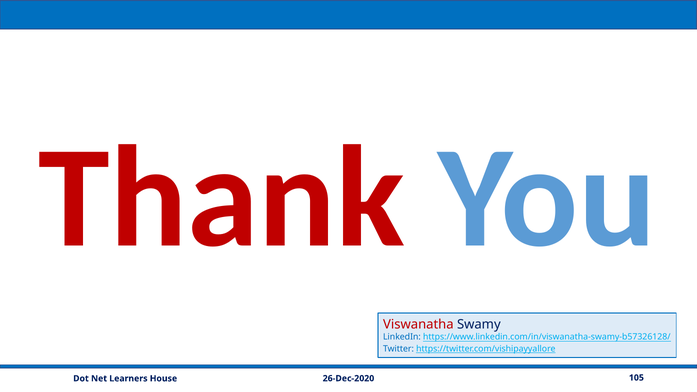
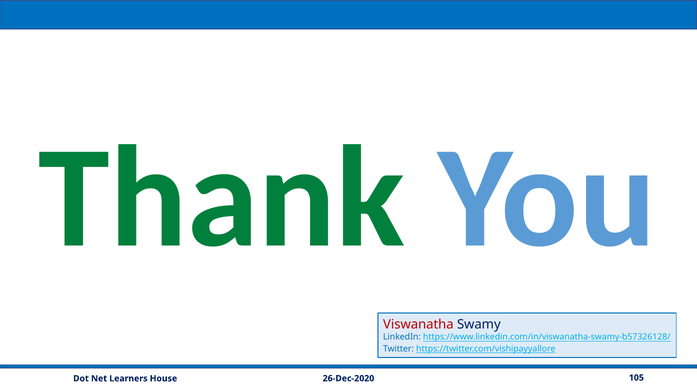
Thank colour: red -> green
